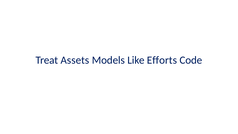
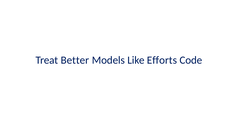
Assets: Assets -> Better
